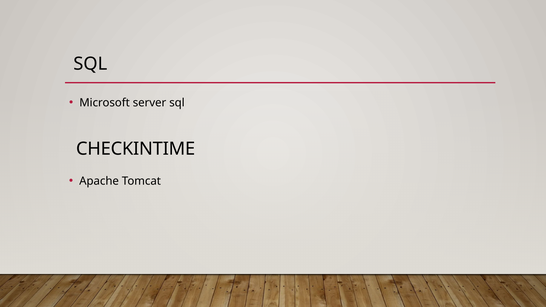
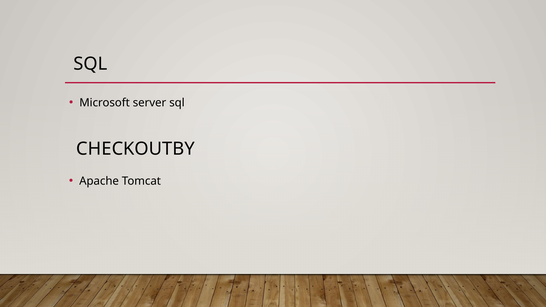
CHECKINTIME: CHECKINTIME -> CHECKOUTBY
